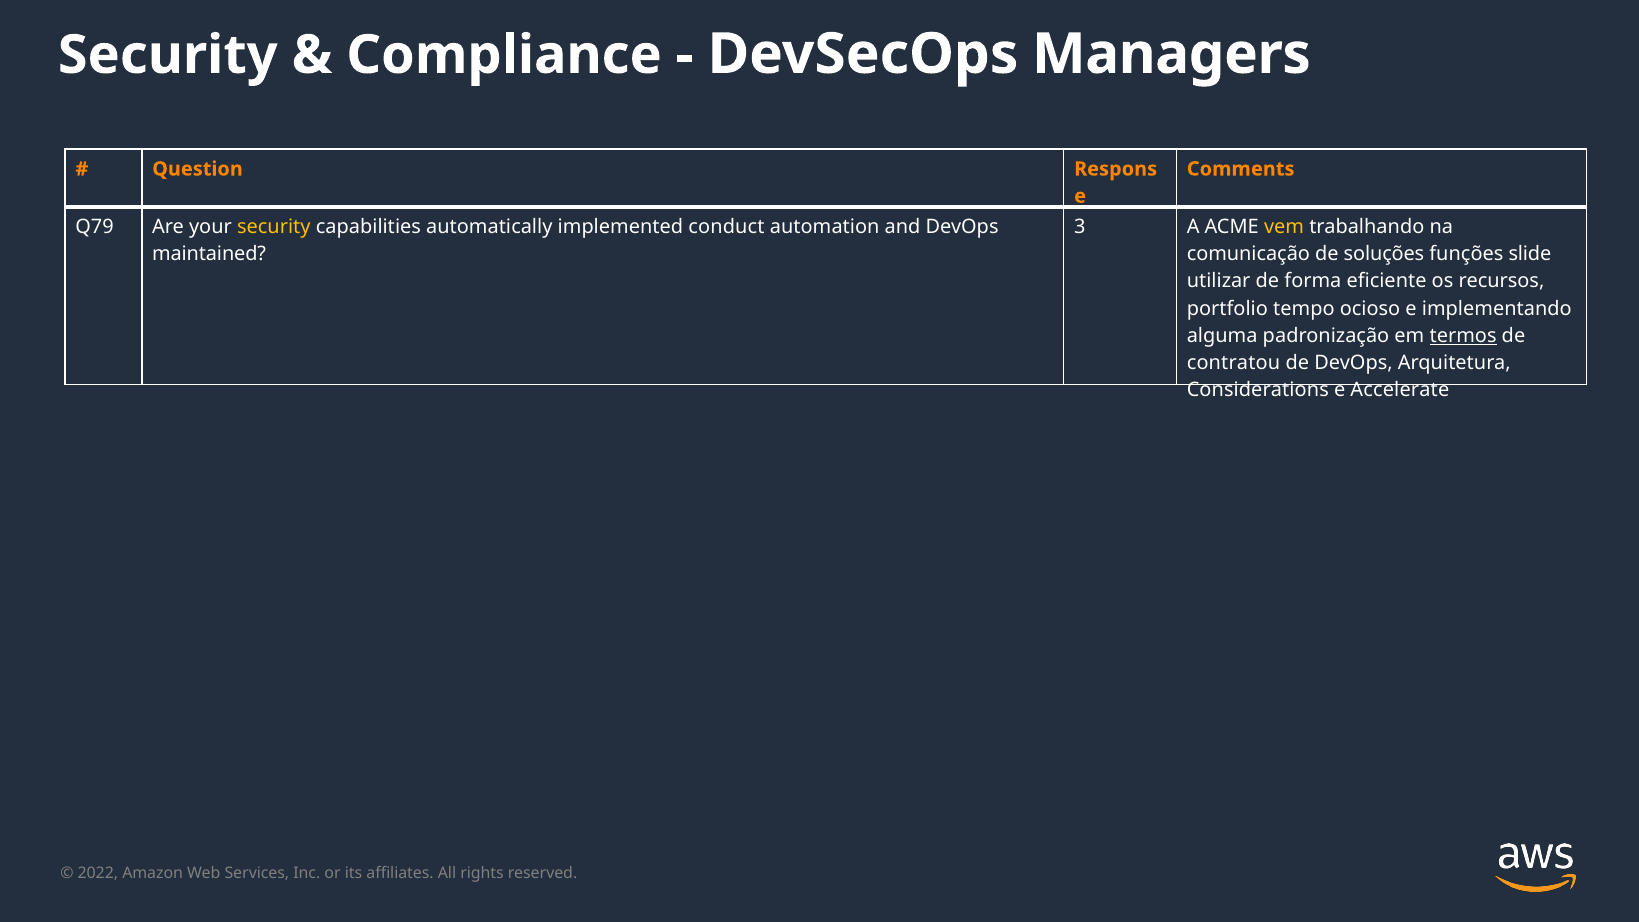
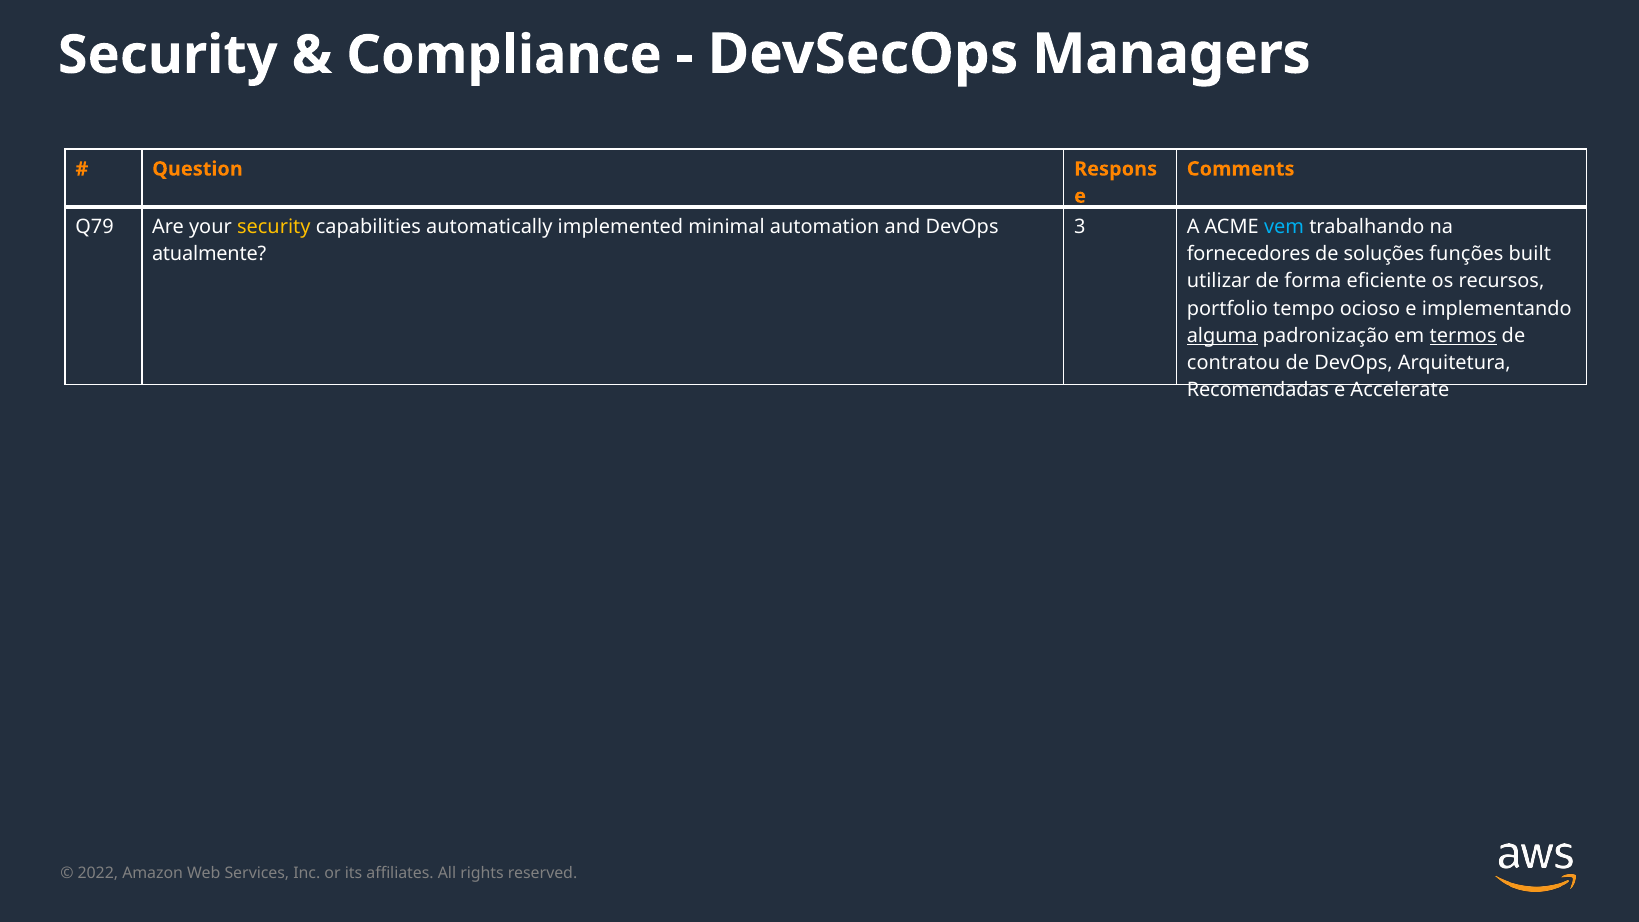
conduct: conduct -> minimal
vem colour: yellow -> light blue
maintained: maintained -> atualmente
comunicação: comunicação -> fornecedores
slide: slide -> built
alguma underline: none -> present
Considerations: Considerations -> Recomendadas
